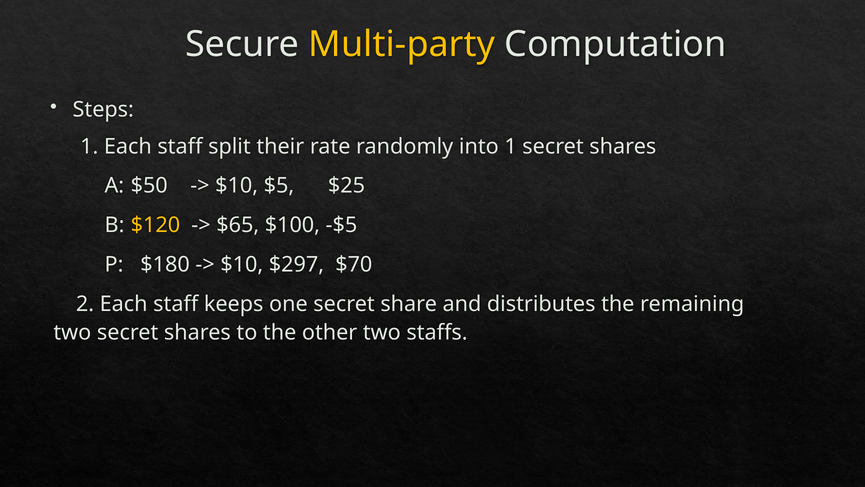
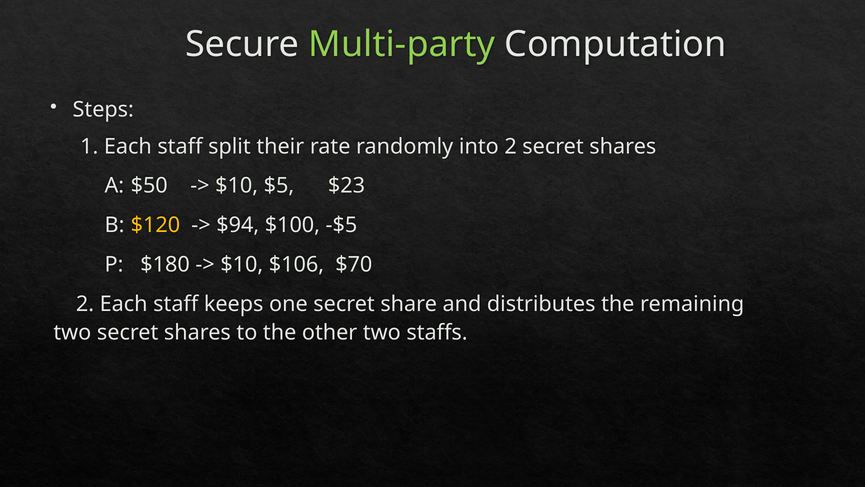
Multi-party colour: yellow -> light green
into 1: 1 -> 2
$25: $25 -> $23
$65: $65 -> $94
$297: $297 -> $106
